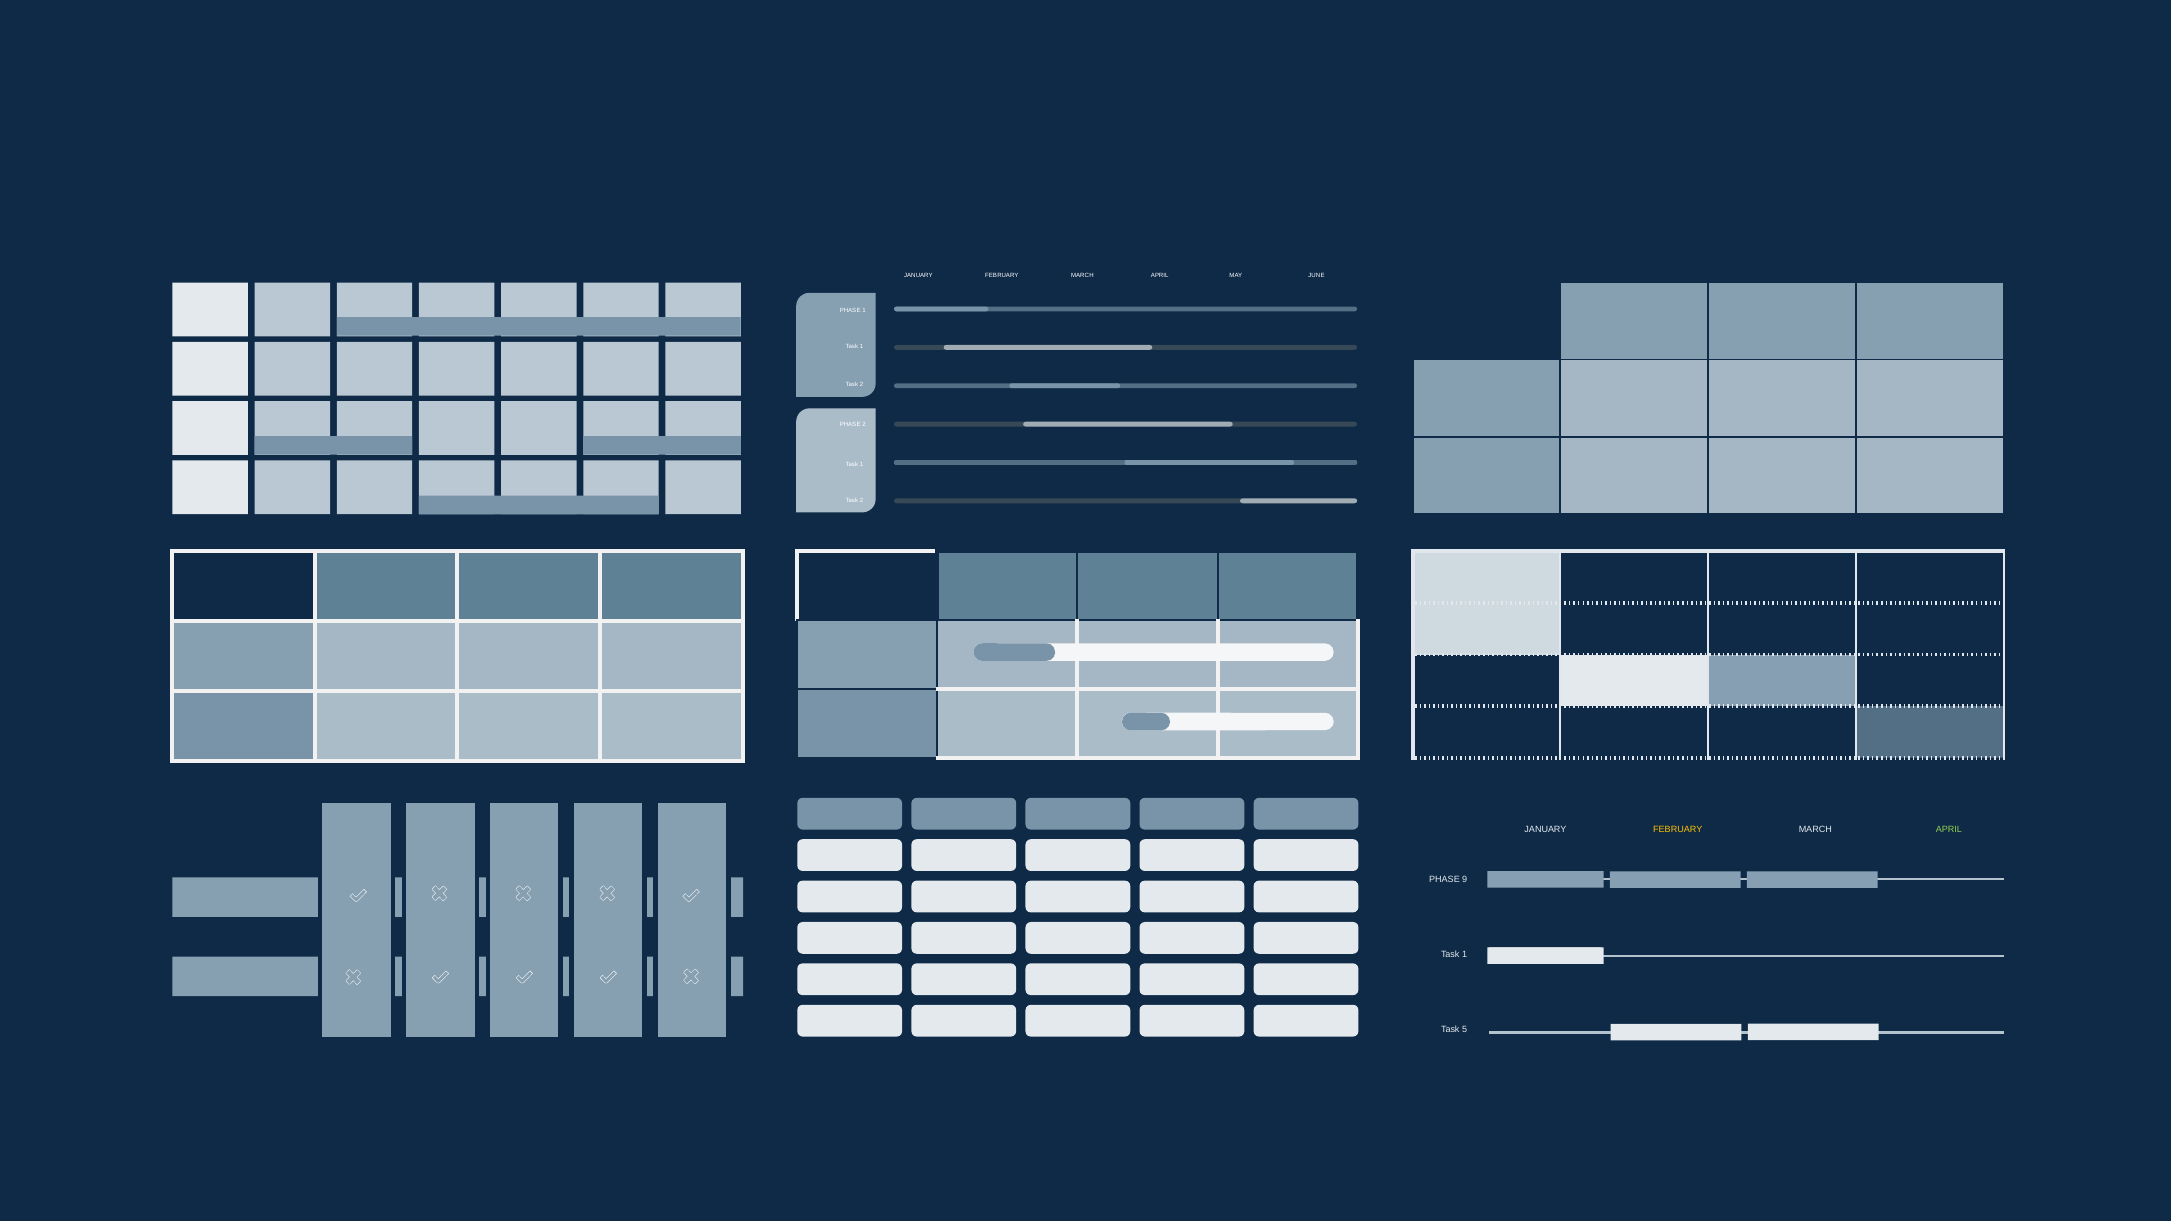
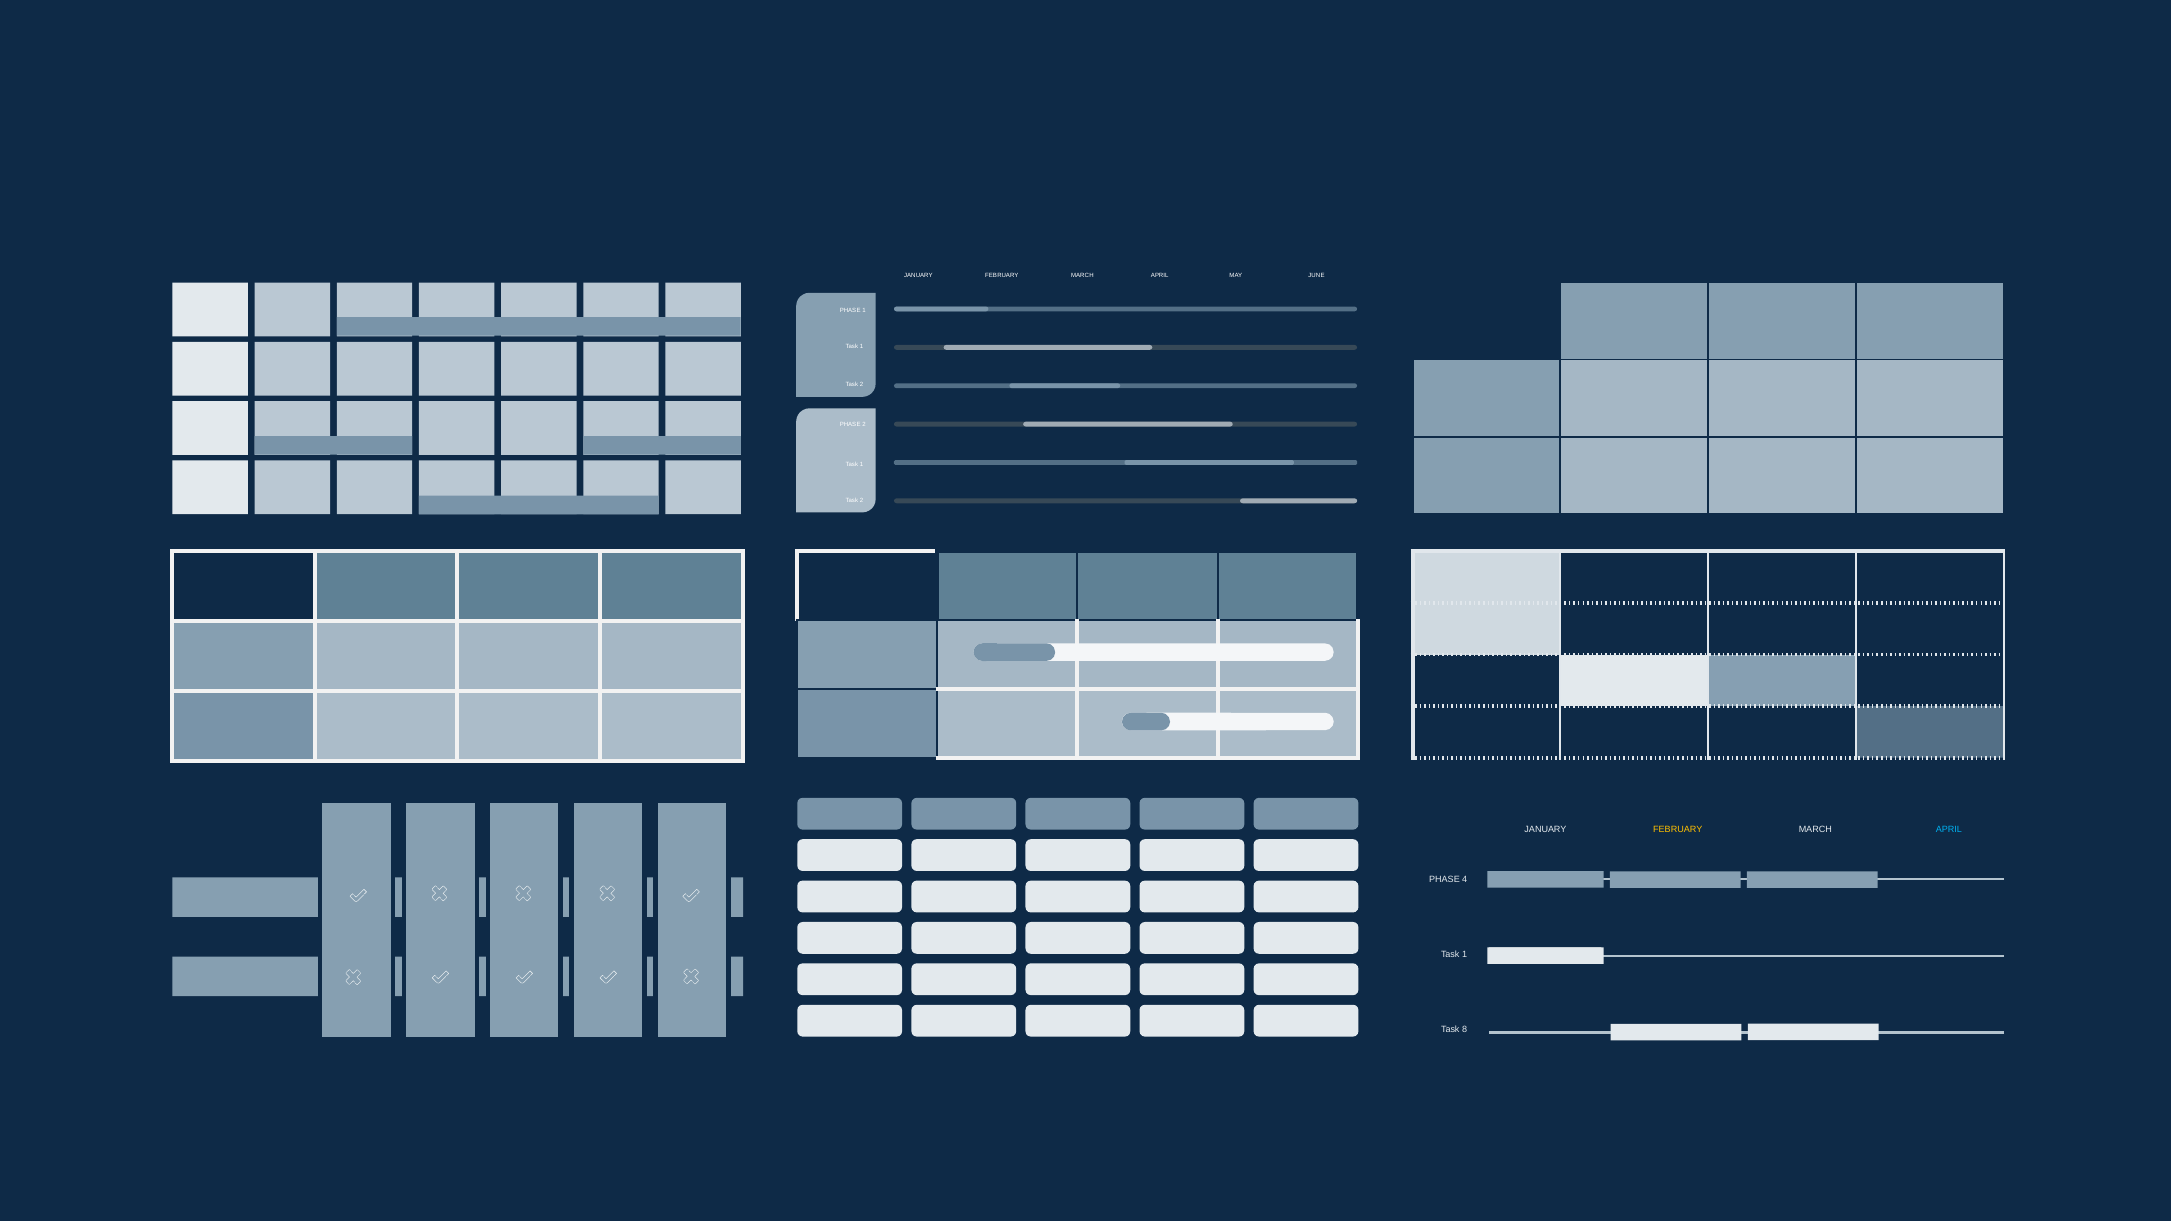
APRIL at (1949, 830) colour: light green -> light blue
9: 9 -> 4
5: 5 -> 8
